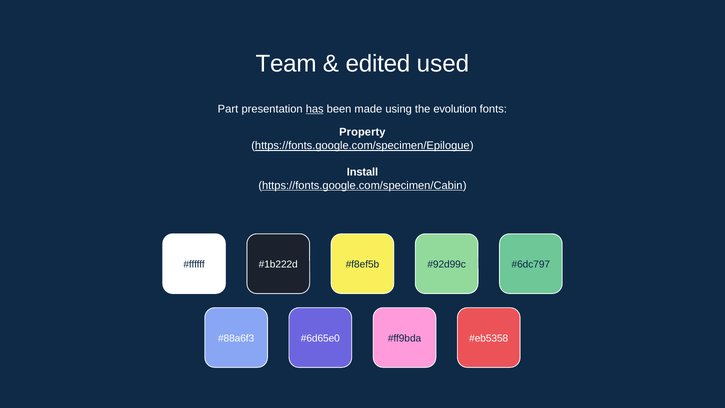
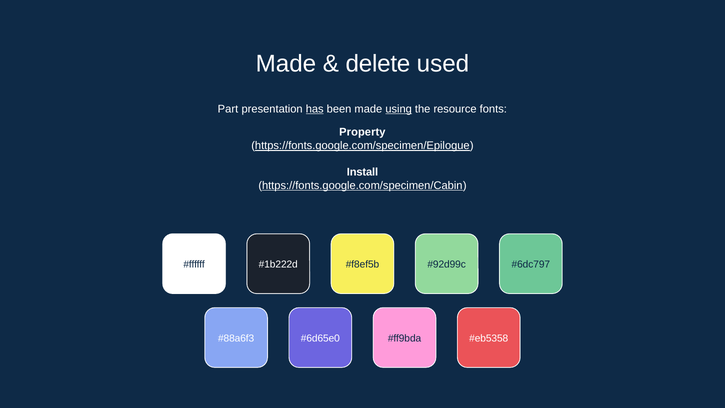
Team at (286, 64): Team -> Made
edited: edited -> delete
using underline: none -> present
evolution: evolution -> resource
